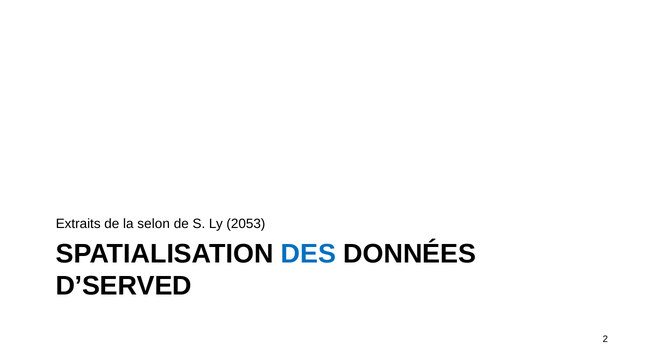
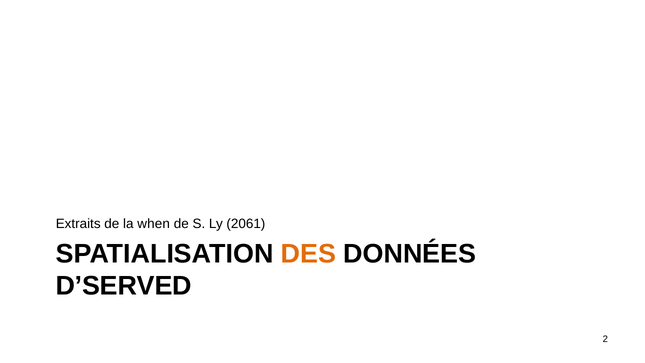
selon: selon -> when
2053: 2053 -> 2061
DES colour: blue -> orange
